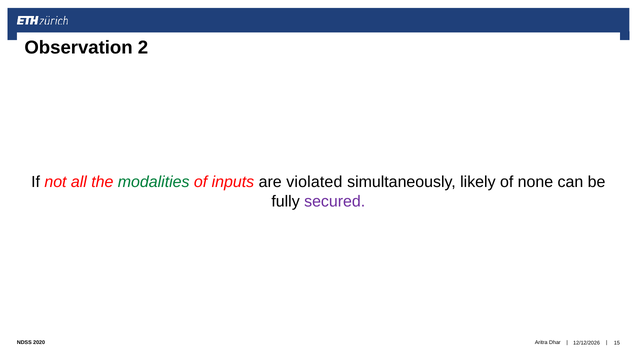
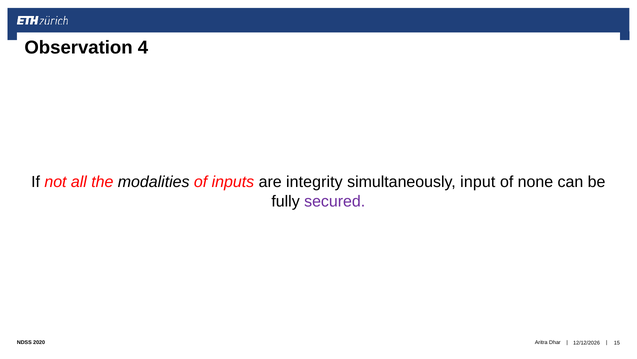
2: 2 -> 4
modalities colour: green -> black
violated: violated -> integrity
likely: likely -> input
